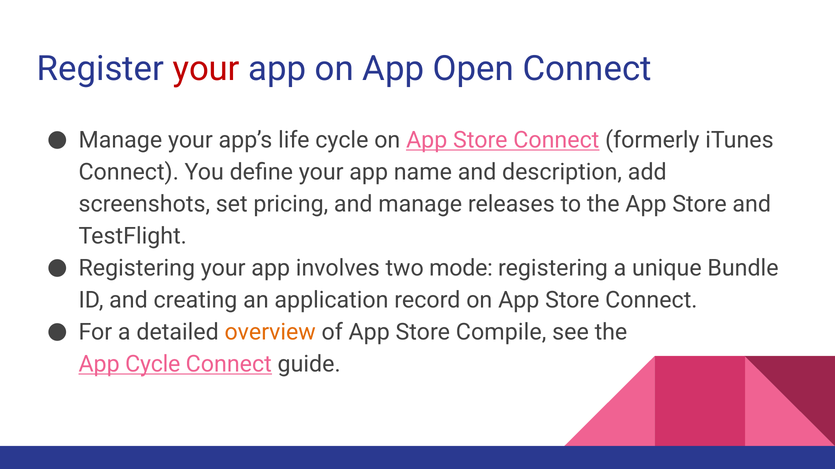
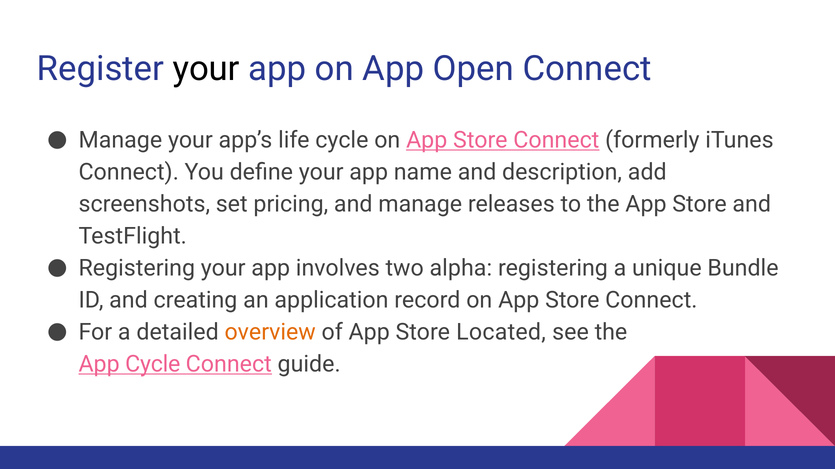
your at (206, 69) colour: red -> black
mode: mode -> alpha
Compile: Compile -> Located
